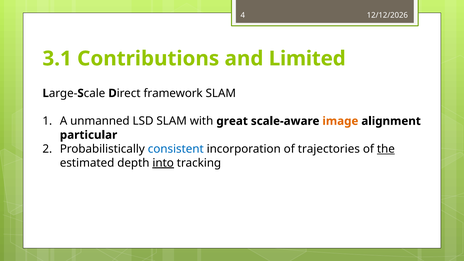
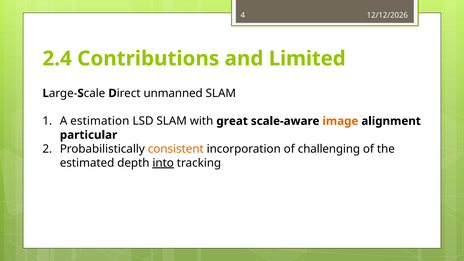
3.1: 3.1 -> 2.4
framework: framework -> unmanned
unmanned: unmanned -> estimation
consistent colour: blue -> orange
trajectories: trajectories -> challenging
the underline: present -> none
